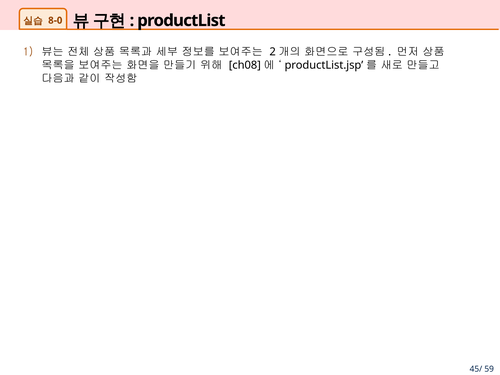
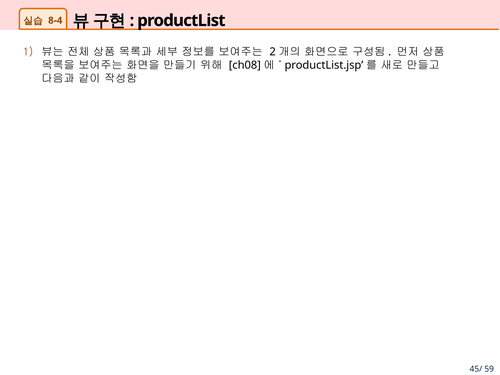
8-0: 8-0 -> 8-4
